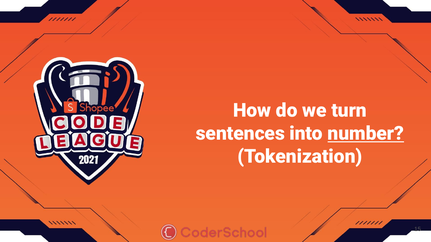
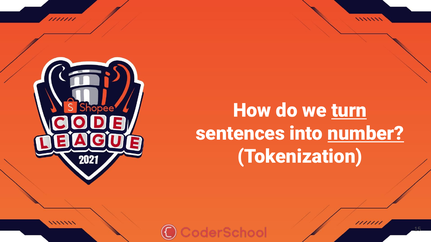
turn underline: none -> present
